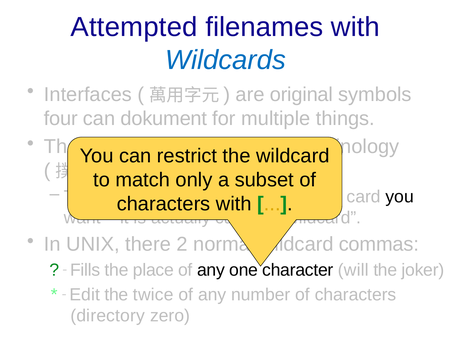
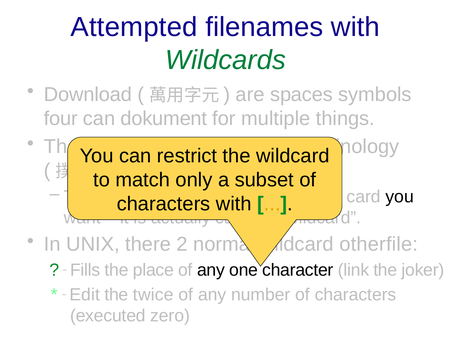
Wildcards colour: blue -> green
Interfaces: Interfaces -> Download
original: original -> spaces
commas: commas -> otherfile
will: will -> link
directory: directory -> executed
